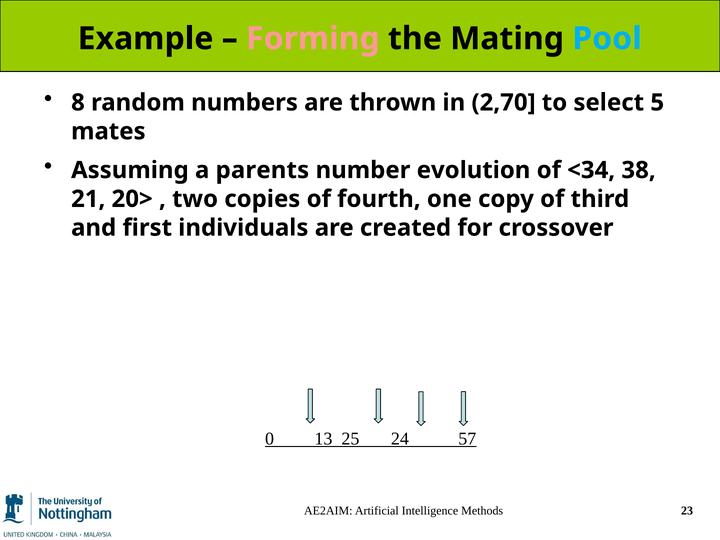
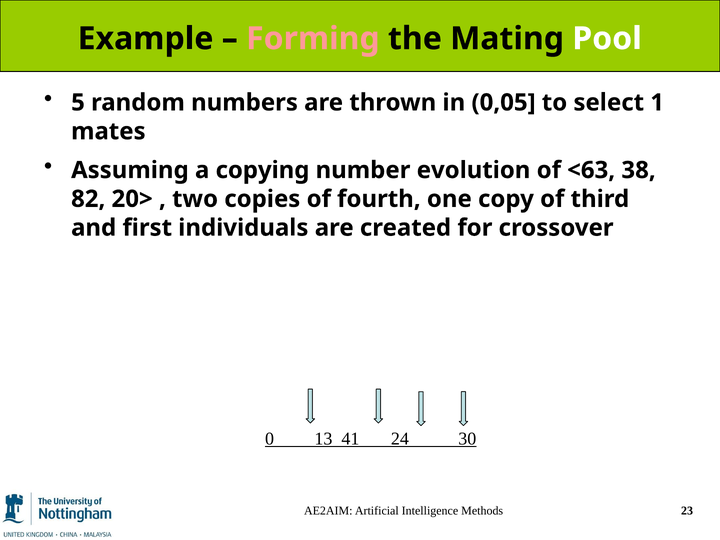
Pool colour: light blue -> white
8: 8 -> 5
2,70: 2,70 -> 0,05
5: 5 -> 1
parents: parents -> copying
<34: <34 -> <63
21: 21 -> 82
25: 25 -> 41
57: 57 -> 30
